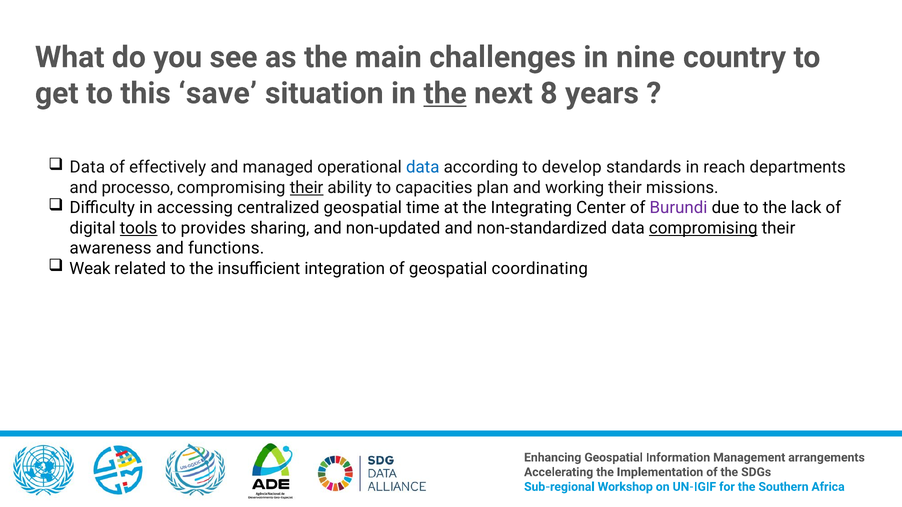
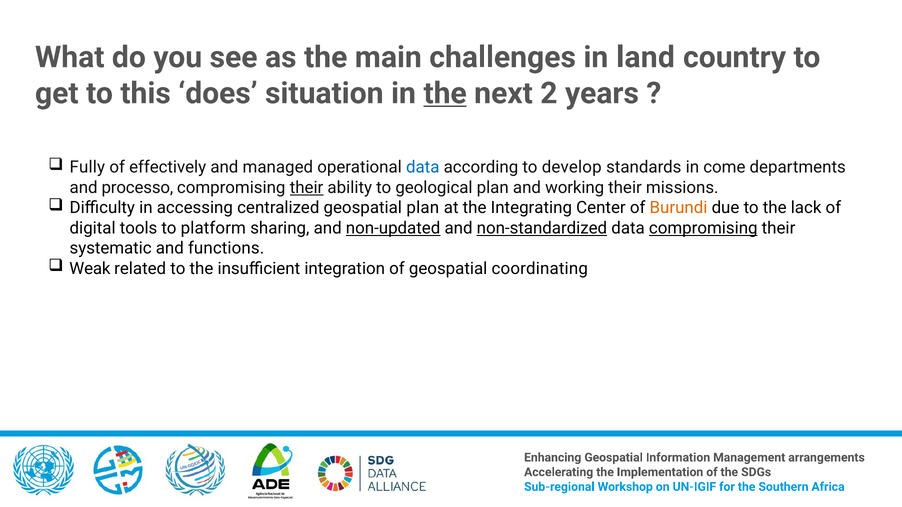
nine: nine -> land
save: save -> does
8: 8 -> 2
Data at (87, 167): Data -> Fully
reach: reach -> come
capacities: capacities -> geological
geospatial time: time -> plan
Burundi colour: purple -> orange
tools underline: present -> none
provides: provides -> platform
non-updated underline: none -> present
non-standardized underline: none -> present
awareness: awareness -> systematic
